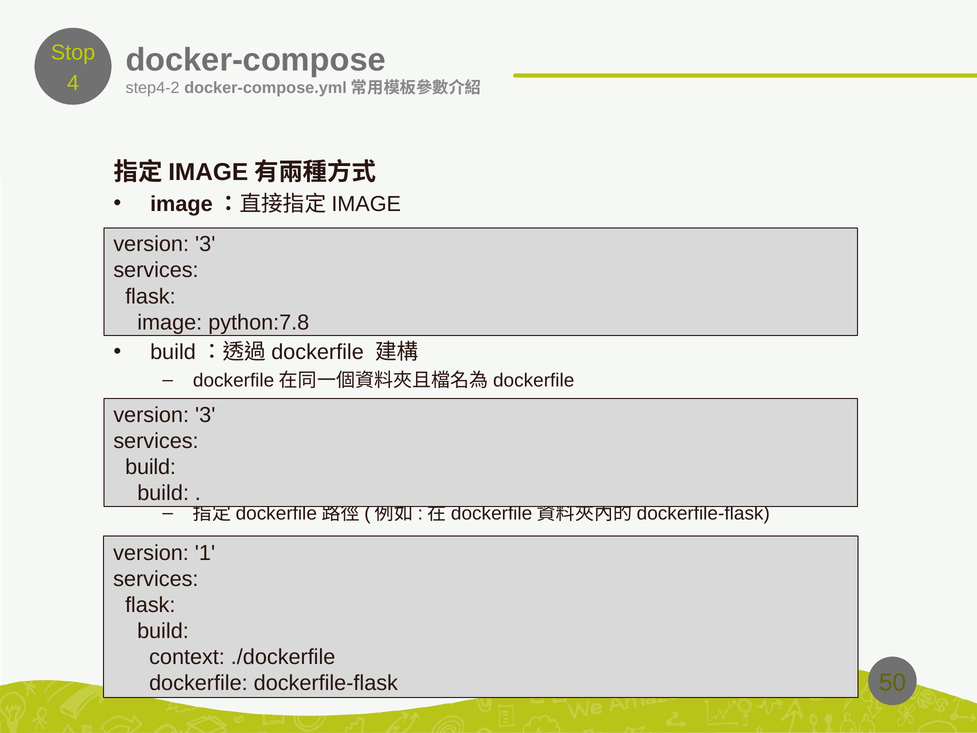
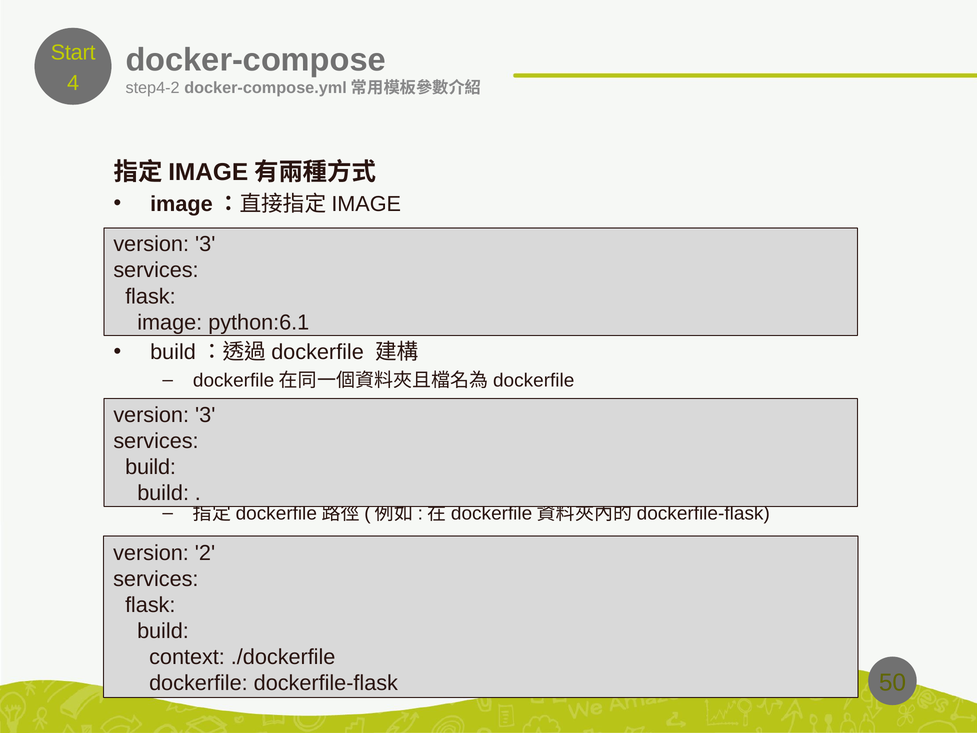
Stop: Stop -> Start
python:7.8: python:7.8 -> python:6.1
1: 1 -> 2
